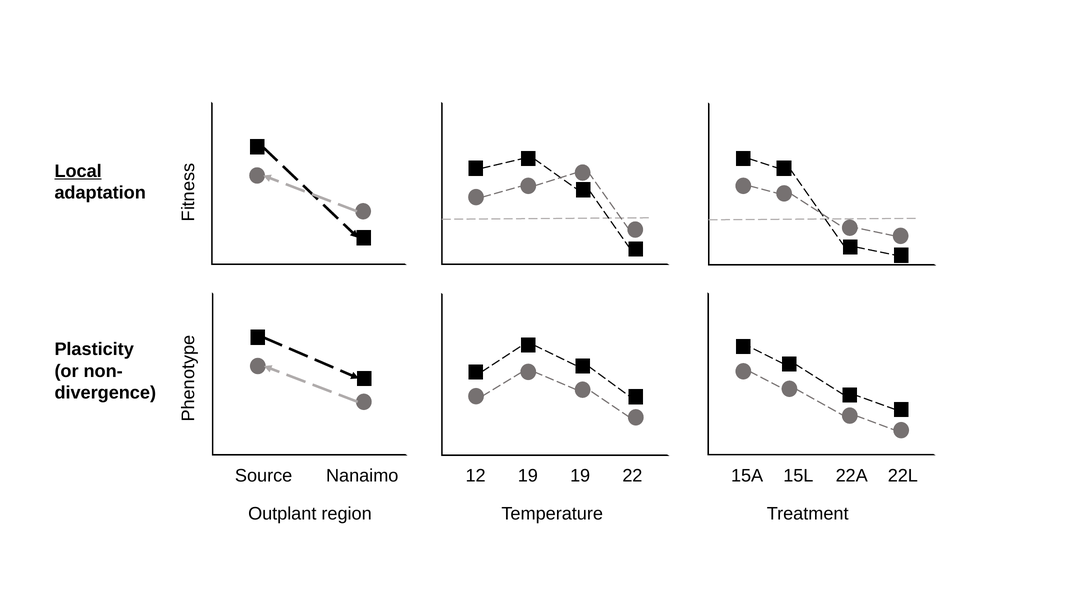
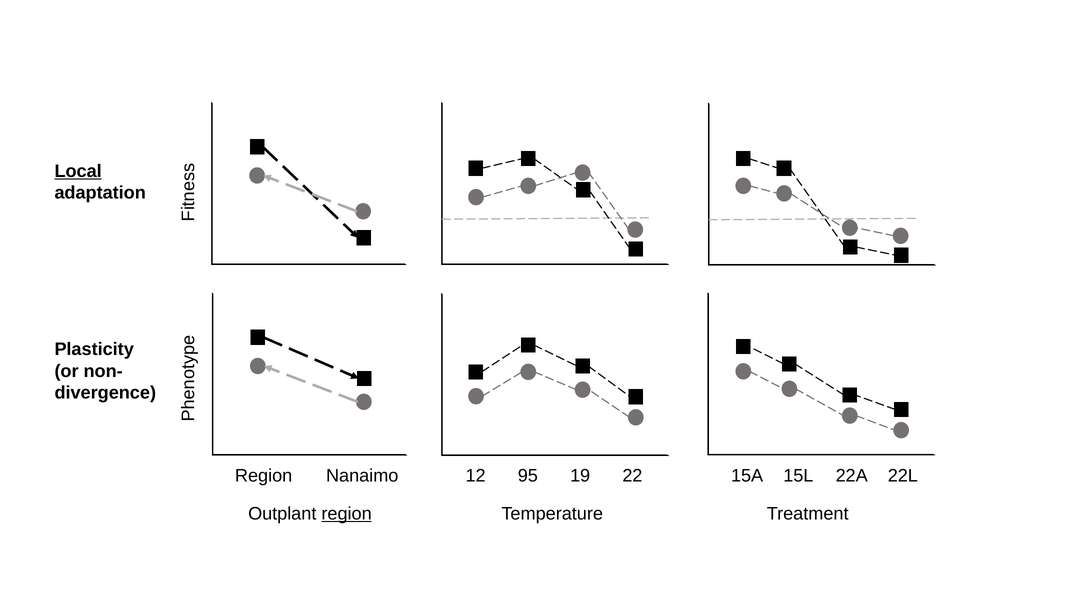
Source at (264, 476): Source -> Region
12 19: 19 -> 95
region at (347, 514) underline: none -> present
